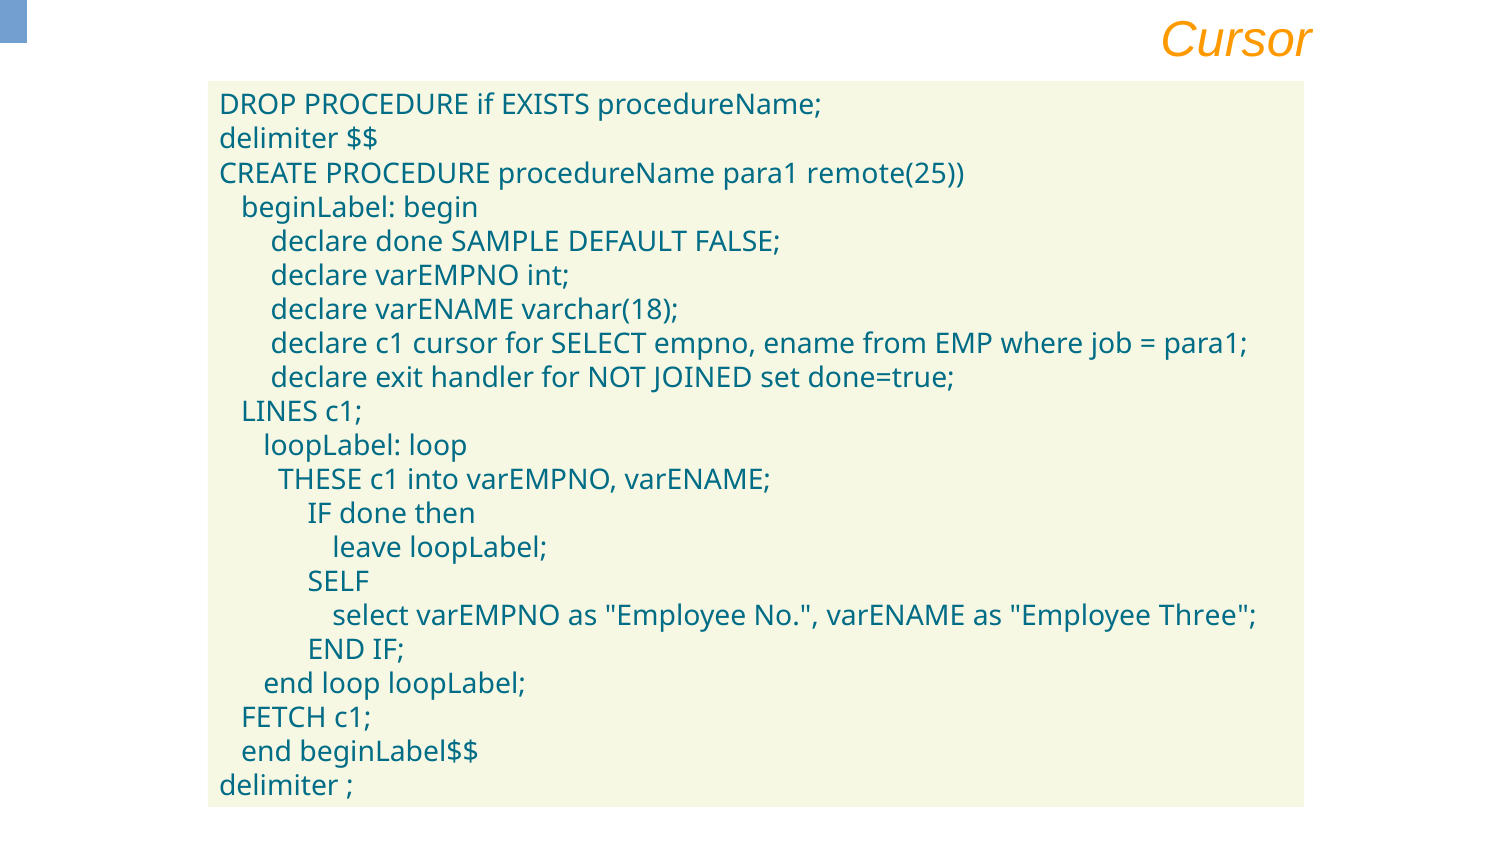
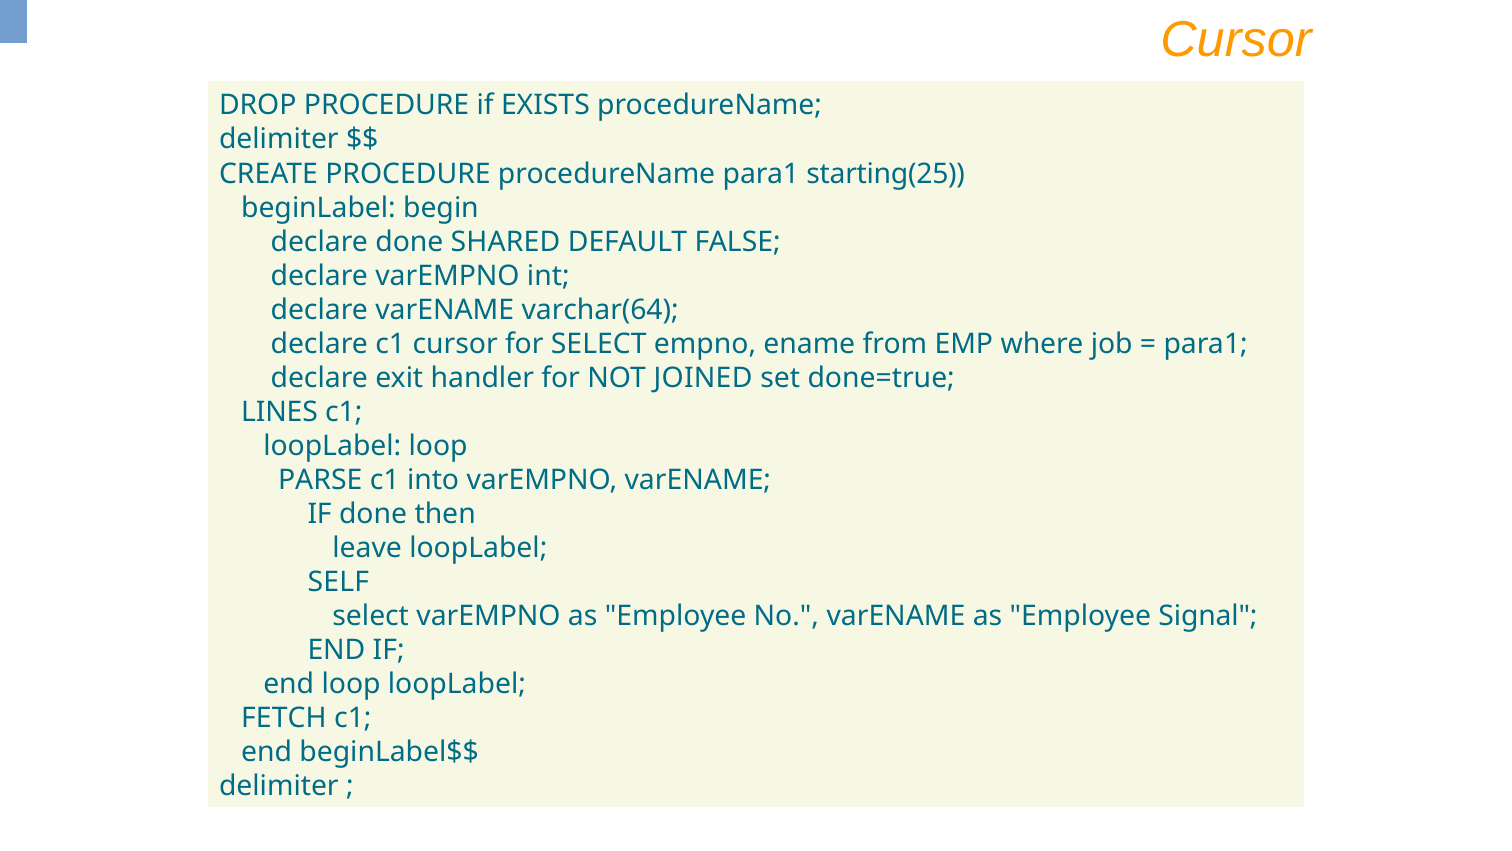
remote(25: remote(25 -> starting(25
SAMPLE: SAMPLE -> SHARED
varchar(18: varchar(18 -> varchar(64
THESE: THESE -> PARSE
Three: Three -> Signal
